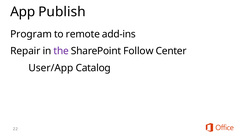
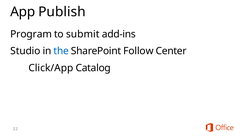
remote: remote -> submit
Repair: Repair -> Studio
the colour: purple -> blue
User/App: User/App -> Click/App
